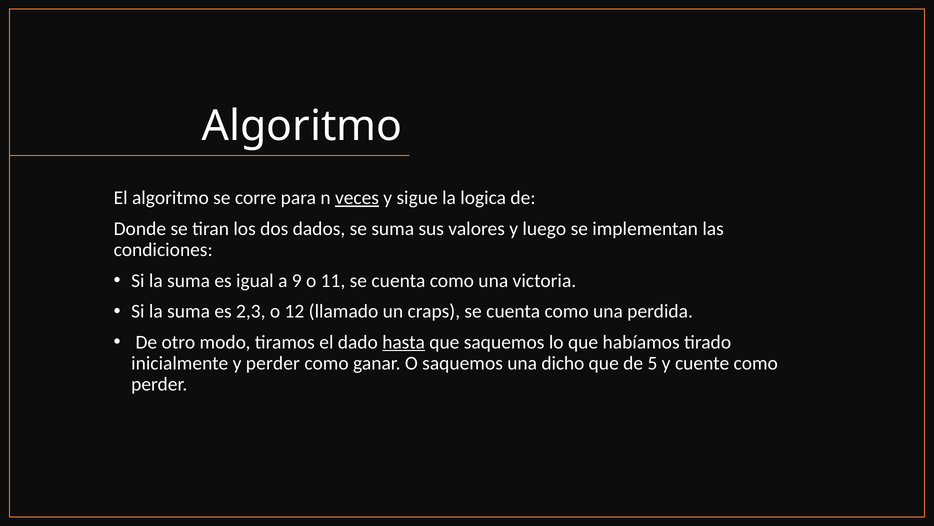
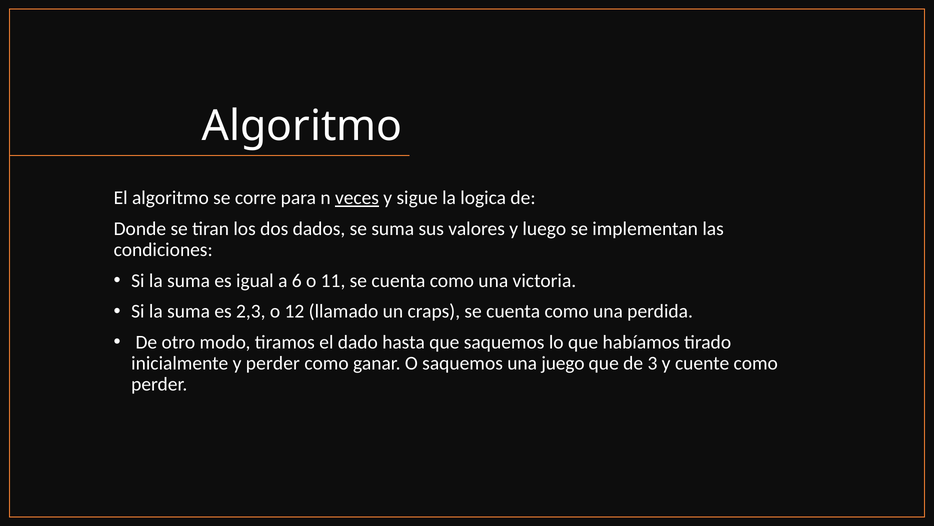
9: 9 -> 6
hasta underline: present -> none
dicho: dicho -> juego
5: 5 -> 3
